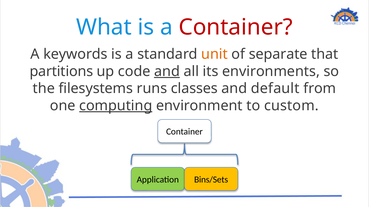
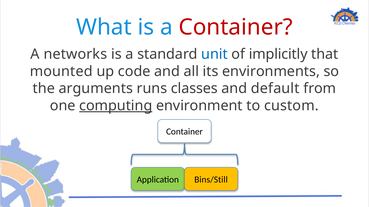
keywords: keywords -> networks
unit colour: orange -> blue
separate: separate -> implicitly
partitions: partitions -> mounted
and at (167, 71) underline: present -> none
filesystems: filesystems -> arguments
Bins/Sets: Bins/Sets -> Bins/Still
